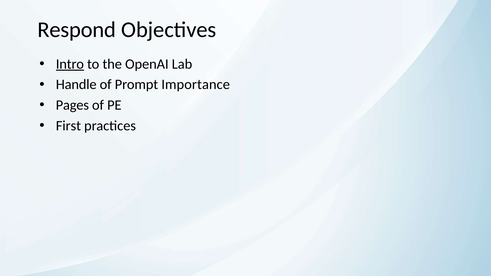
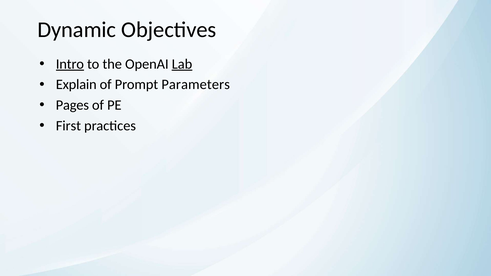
Respond: Respond -> Dynamic
Lab underline: none -> present
Handle: Handle -> Explain
Importance: Importance -> Parameters
